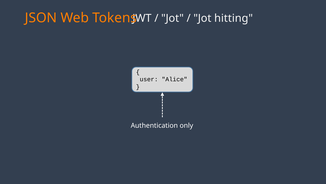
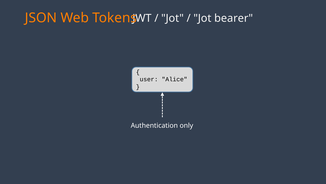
hitting: hitting -> bearer
